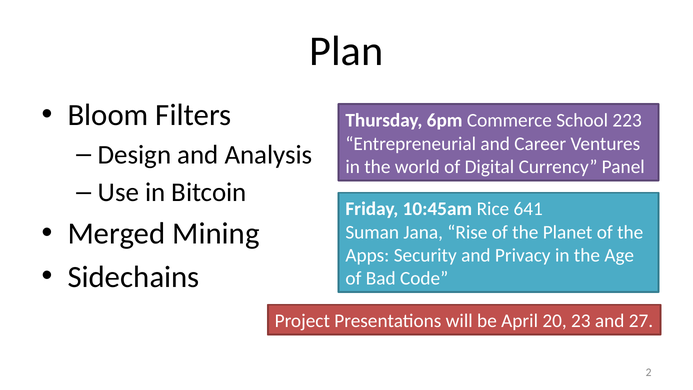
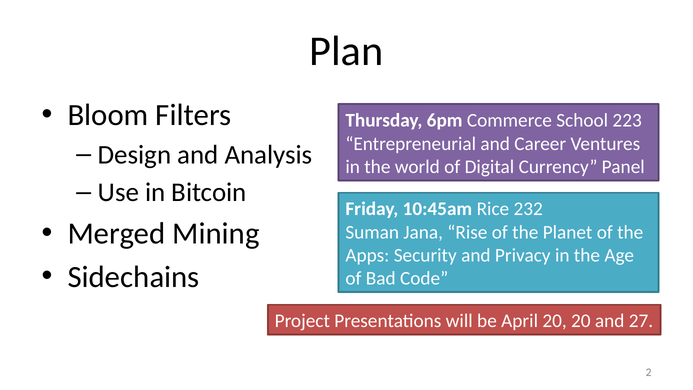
641: 641 -> 232
20 23: 23 -> 20
